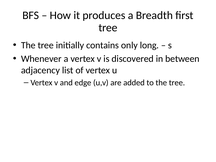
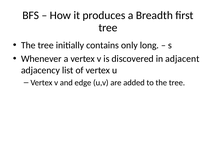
between: between -> adjacent
